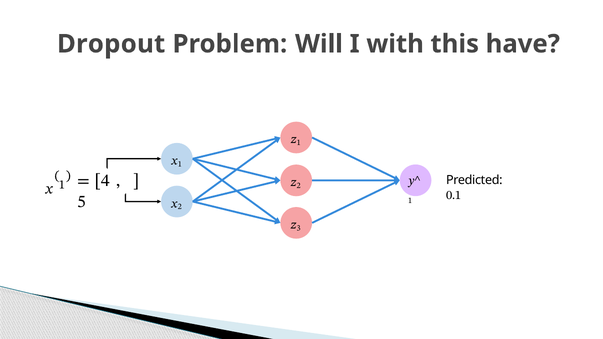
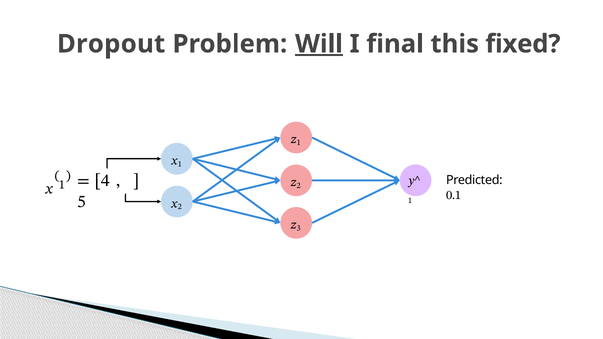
Will underline: none -> present
with: with -> final
have: have -> fixed
